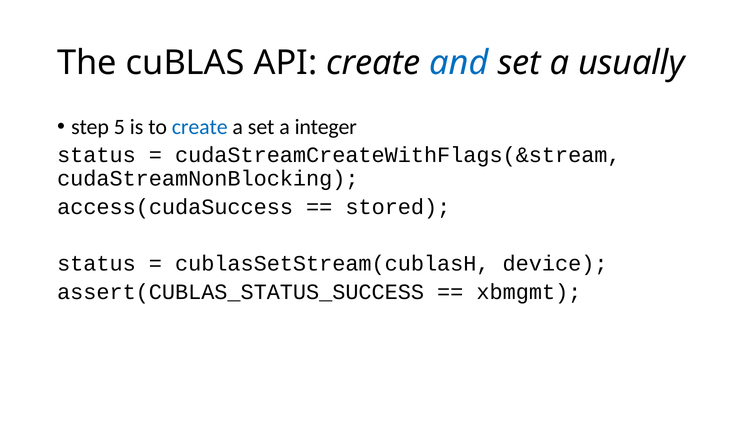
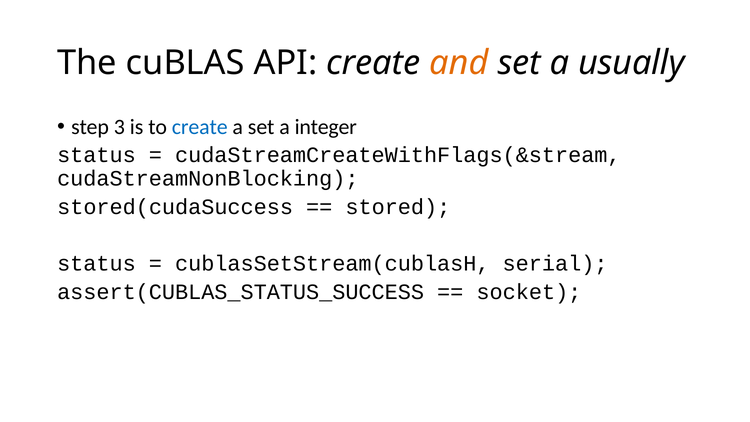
and colour: blue -> orange
5: 5 -> 3
access(cudaSuccess: access(cudaSuccess -> stored(cudaSuccess
device: device -> serial
xbmgmt: xbmgmt -> socket
